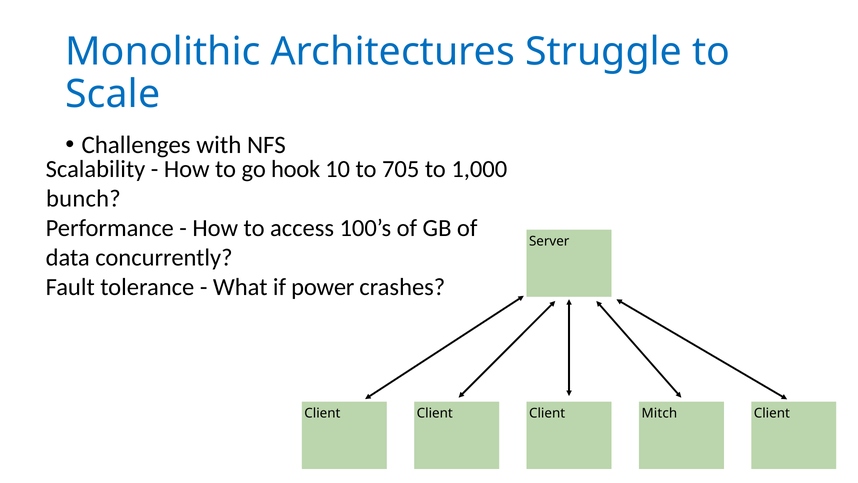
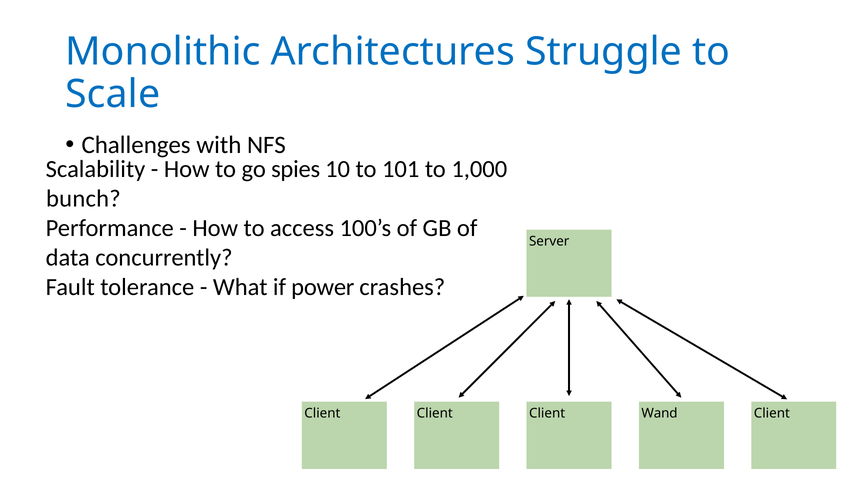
hook: hook -> spies
705: 705 -> 101
Mitch: Mitch -> Wand
